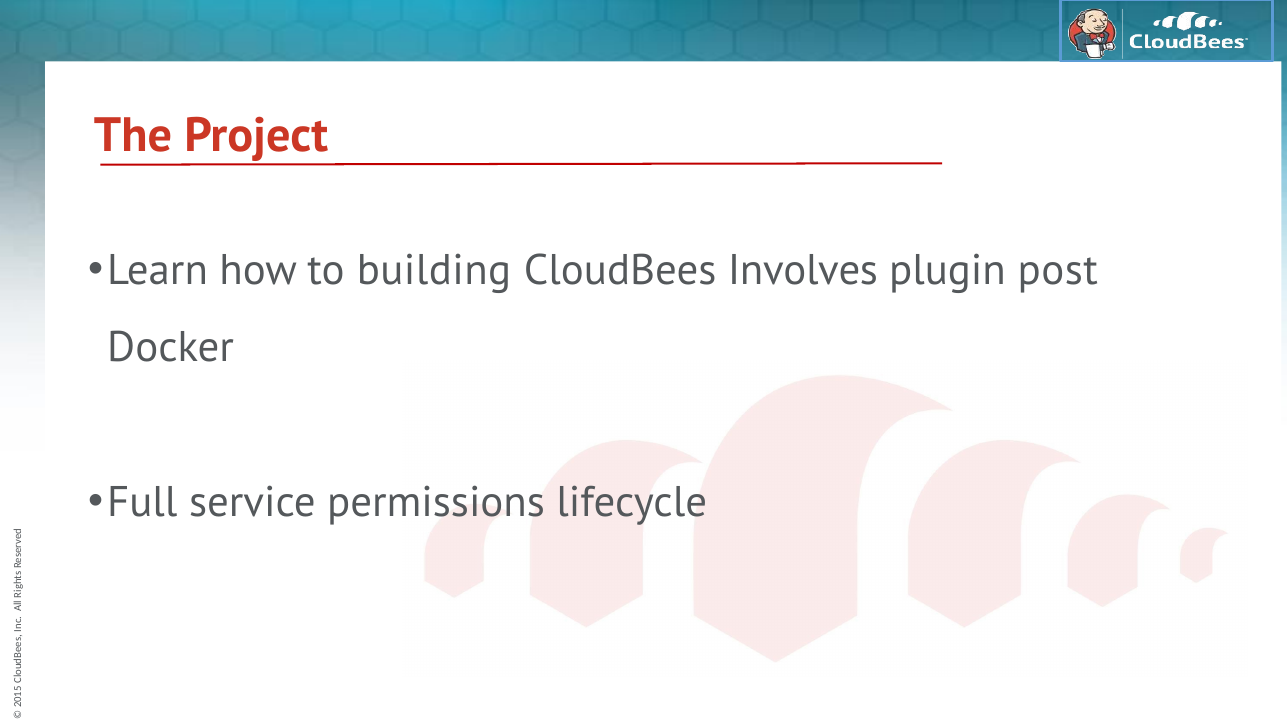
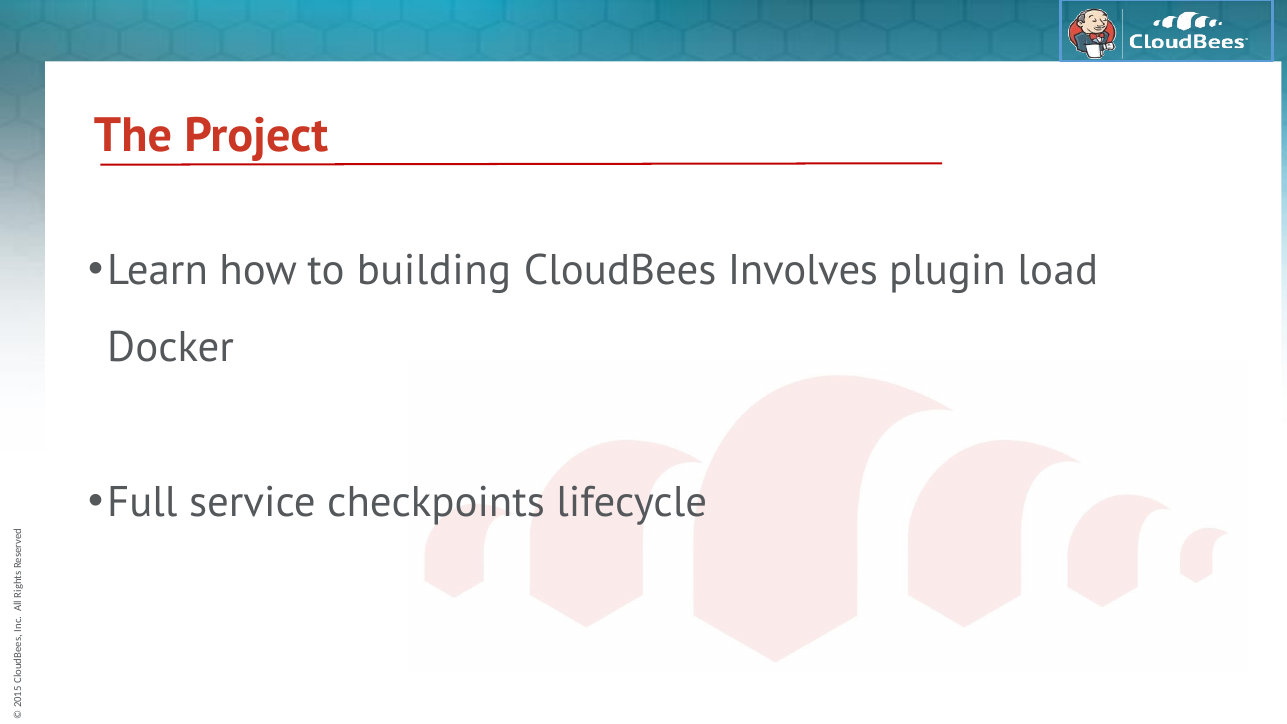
post: post -> load
permissions: permissions -> checkpoints
